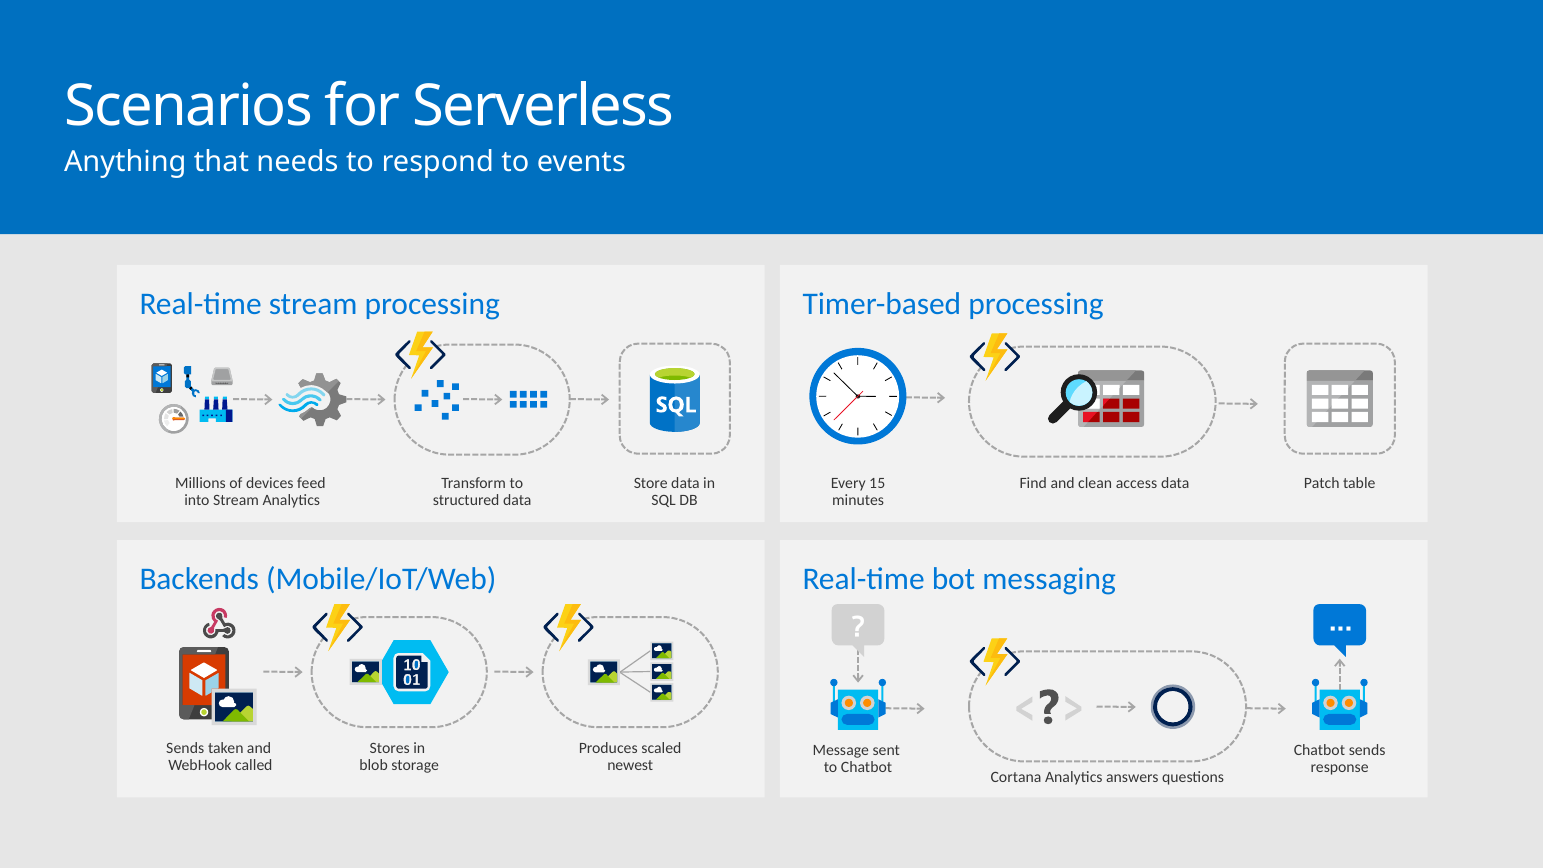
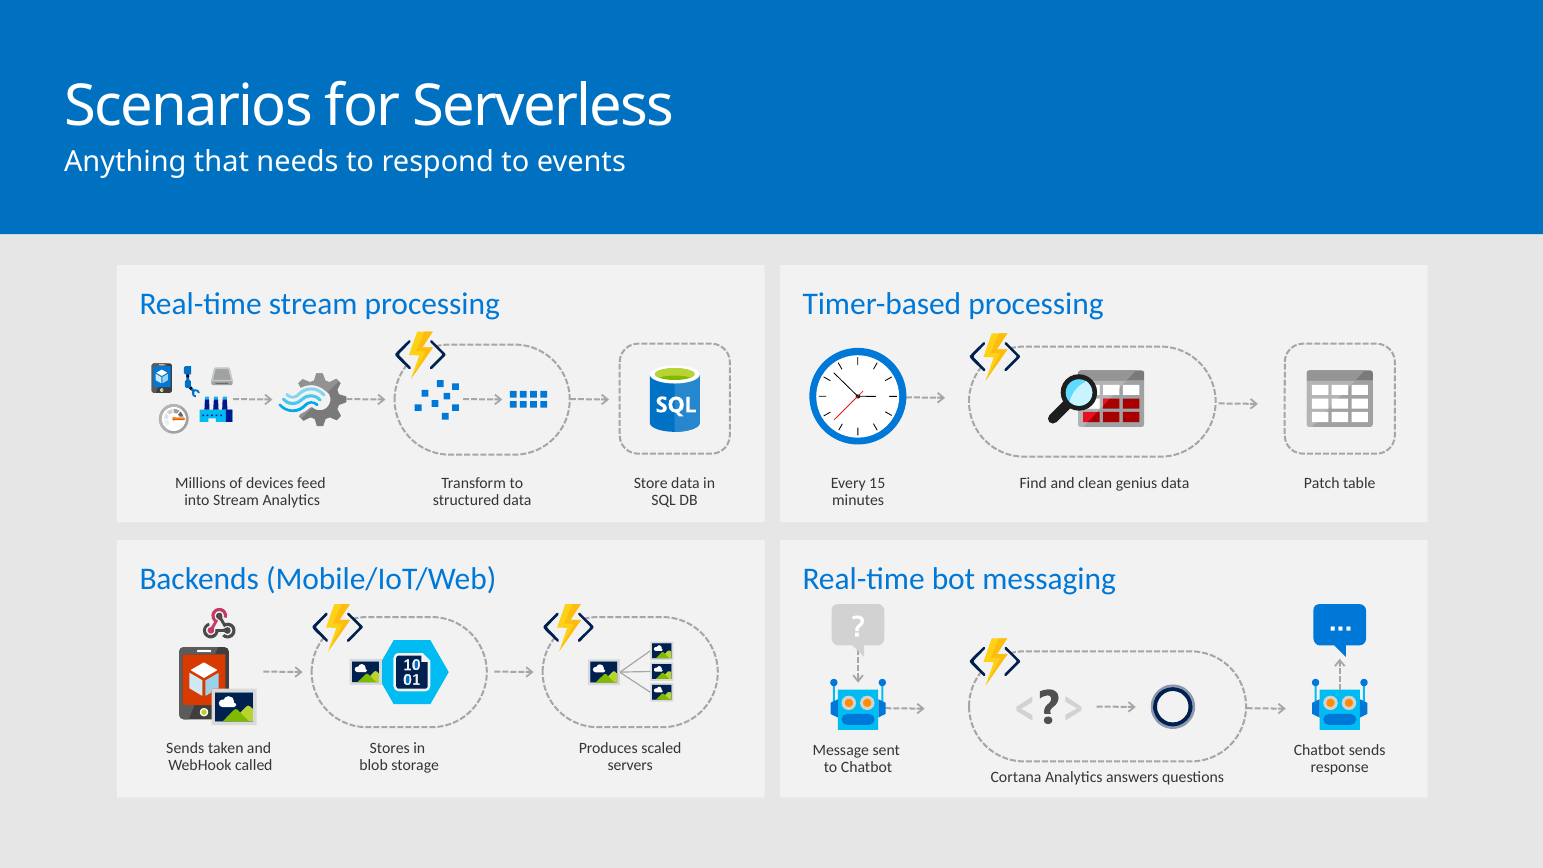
access: access -> genius
newest: newest -> servers
